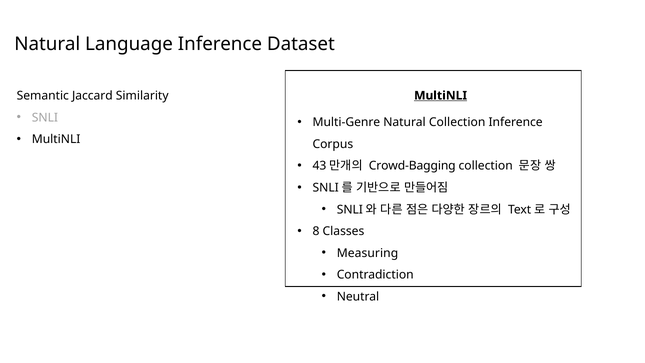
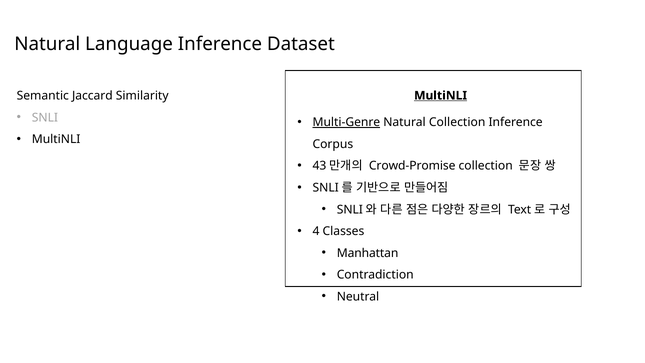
Multi-Genre underline: none -> present
Crowd-Bagging: Crowd-Bagging -> Crowd-Promise
8: 8 -> 4
Measuring: Measuring -> Manhattan
